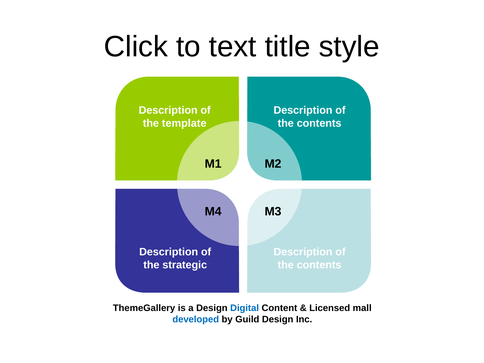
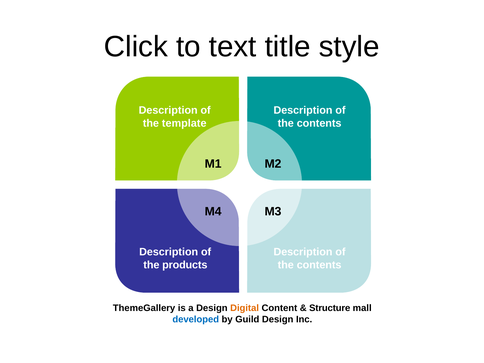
strategic: strategic -> products
Digital colour: blue -> orange
Licensed: Licensed -> Structure
